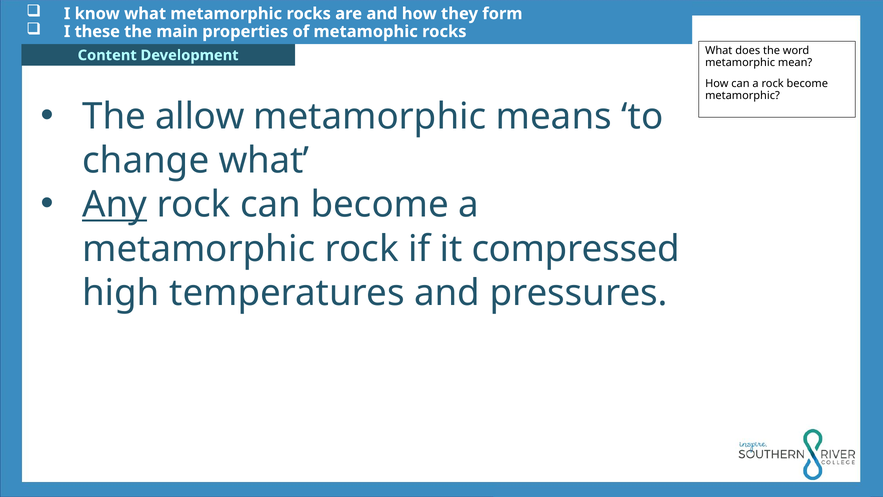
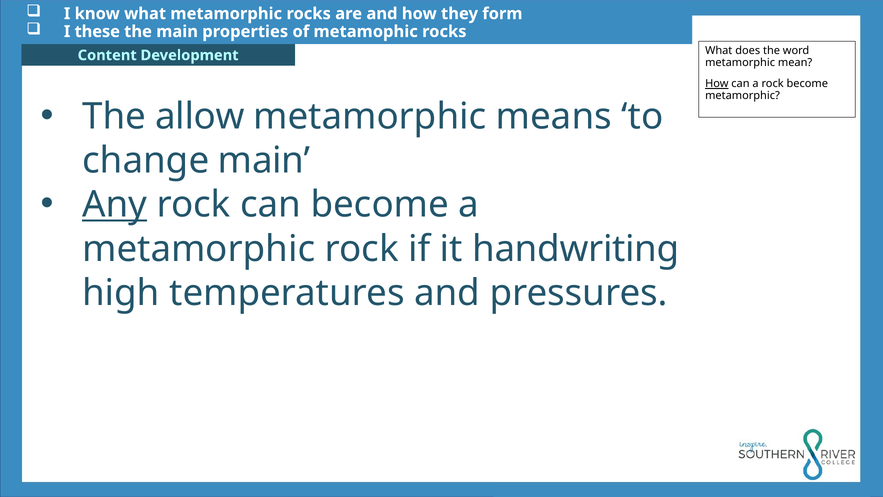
How at (717, 84) underline: none -> present
change what: what -> main
compressed: compressed -> handwriting
